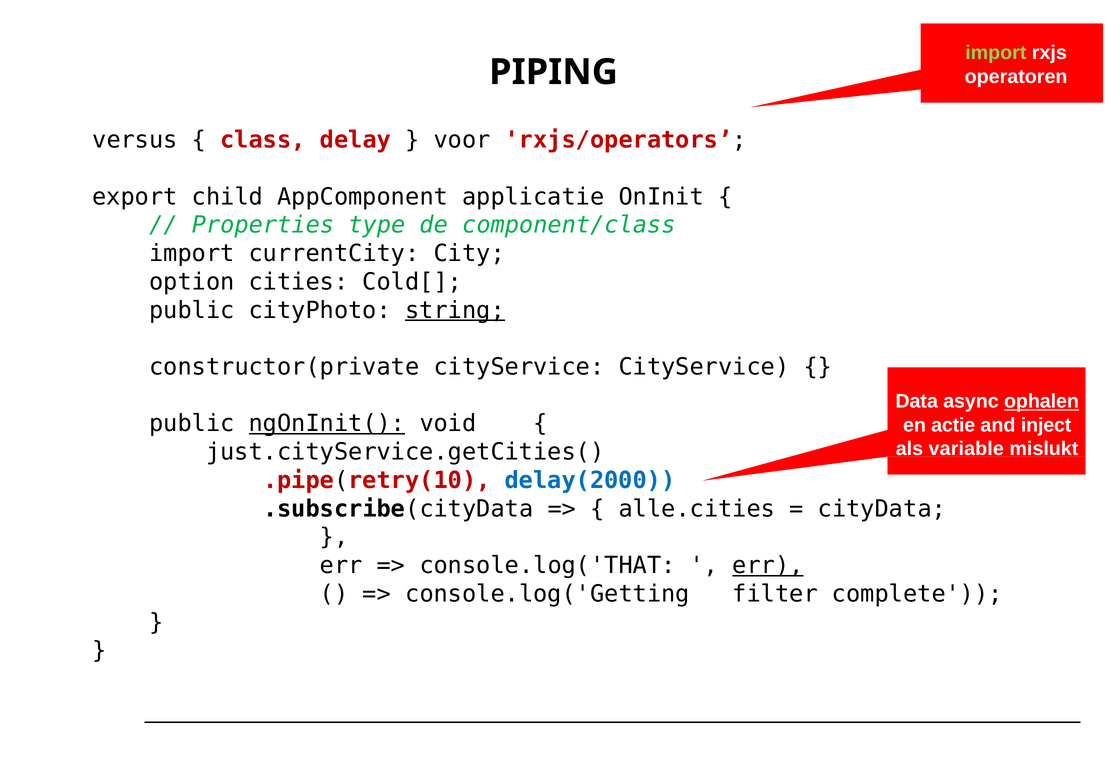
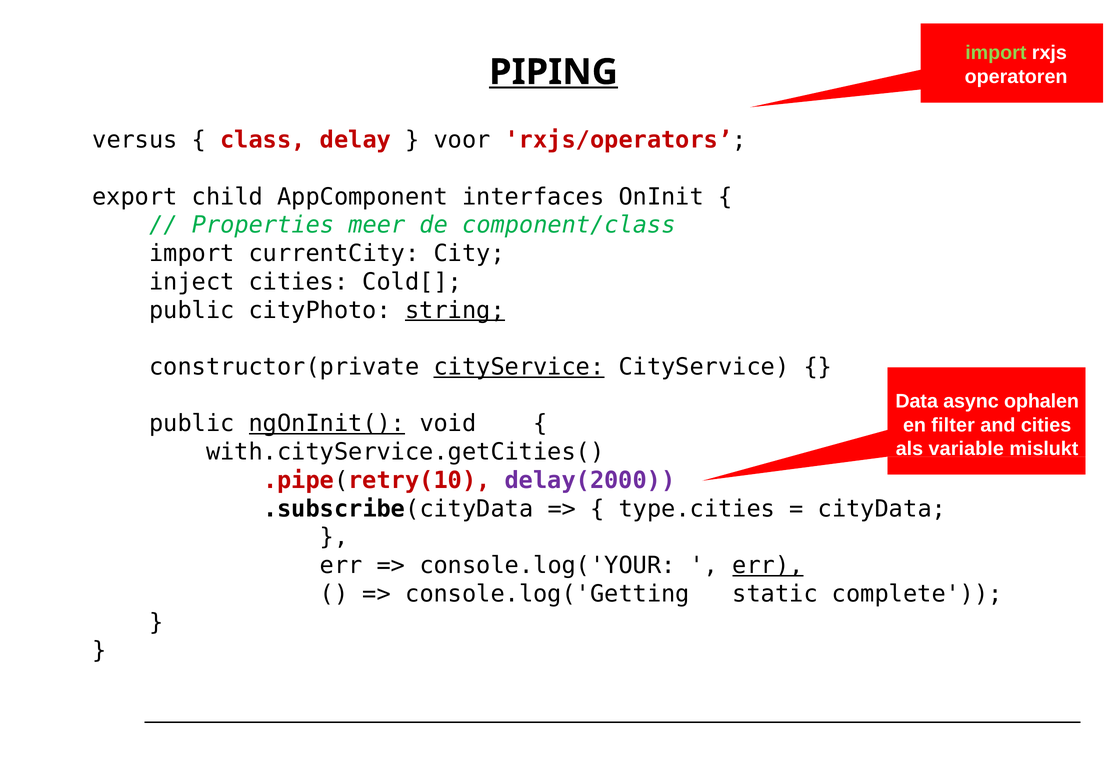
PIPING underline: none -> present
applicatie: applicatie -> interfaces
type: type -> meer
option: option -> inject
cityService at (519, 367) underline: none -> present
ophalen underline: present -> none
actie: actie -> filter
and inject: inject -> cities
just.cityService.getCities(: just.cityService.getCities( -> with.cityService.getCities(
delay(2000 colour: blue -> purple
alle.cities: alle.cities -> type.cities
console.log('THAT: console.log('THAT -> console.log('YOUR
filter: filter -> static
